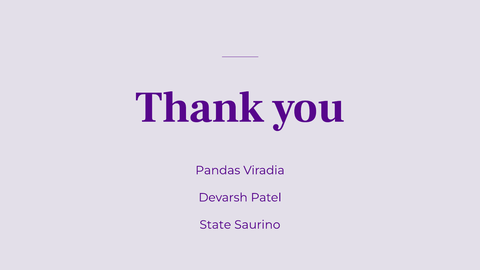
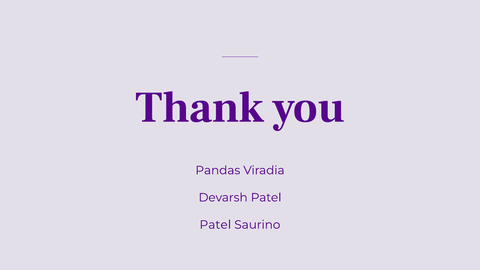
State at (215, 225): State -> Patel
